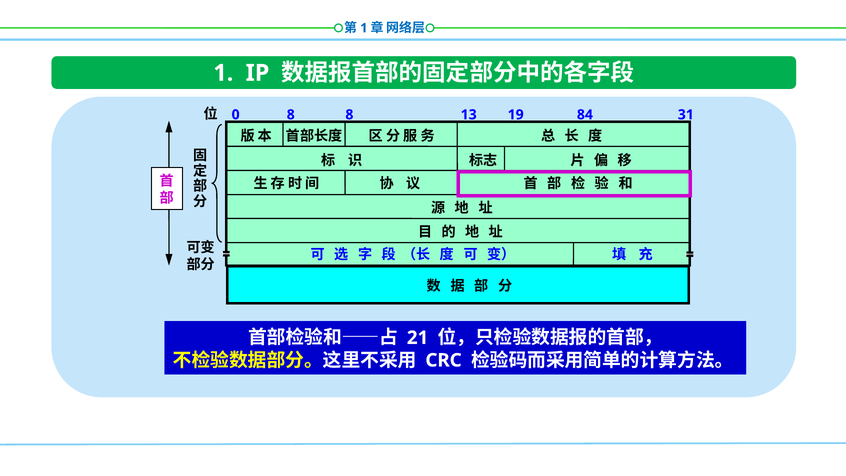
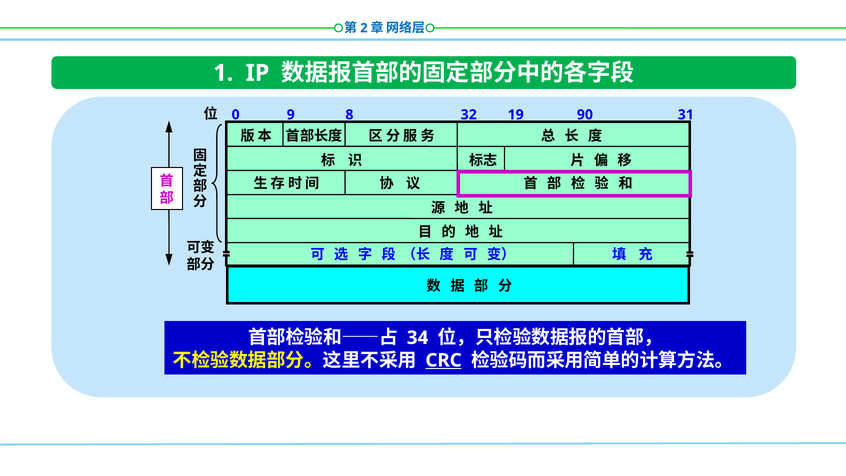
1 at (364, 28): 1 -> 2
0 8: 8 -> 9
13: 13 -> 32
84: 84 -> 90
21: 21 -> 34
CRC underline: none -> present
